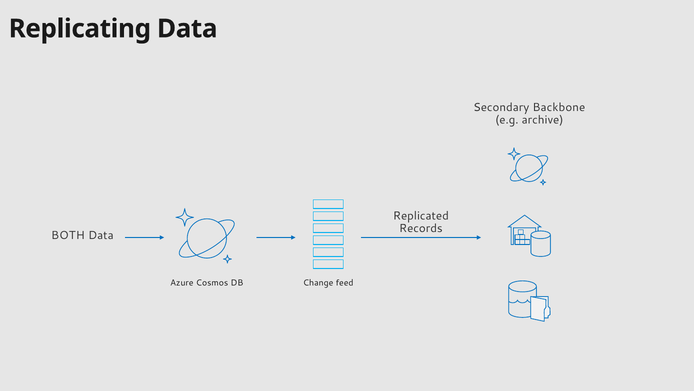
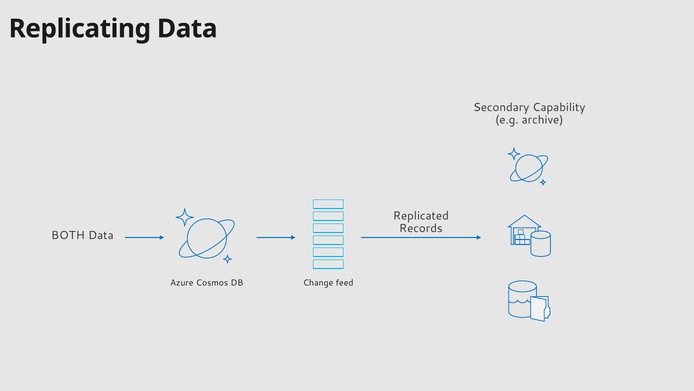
Backbone: Backbone -> Capability
